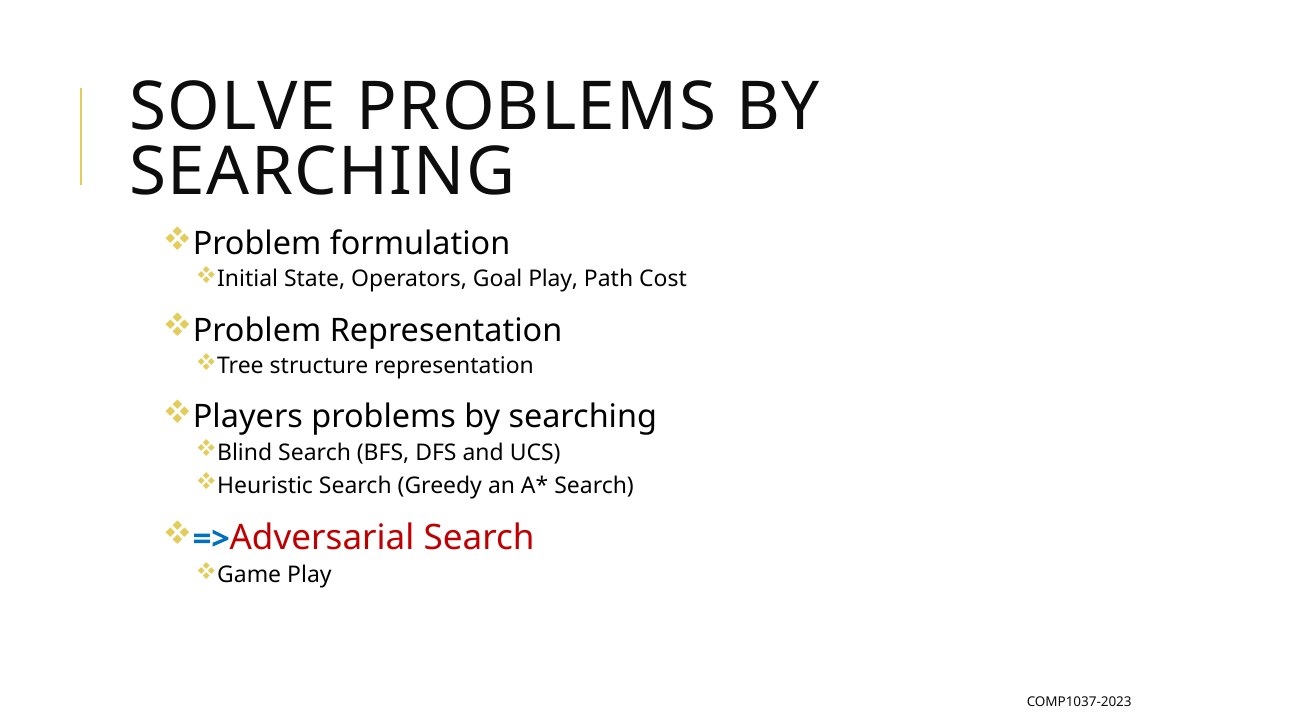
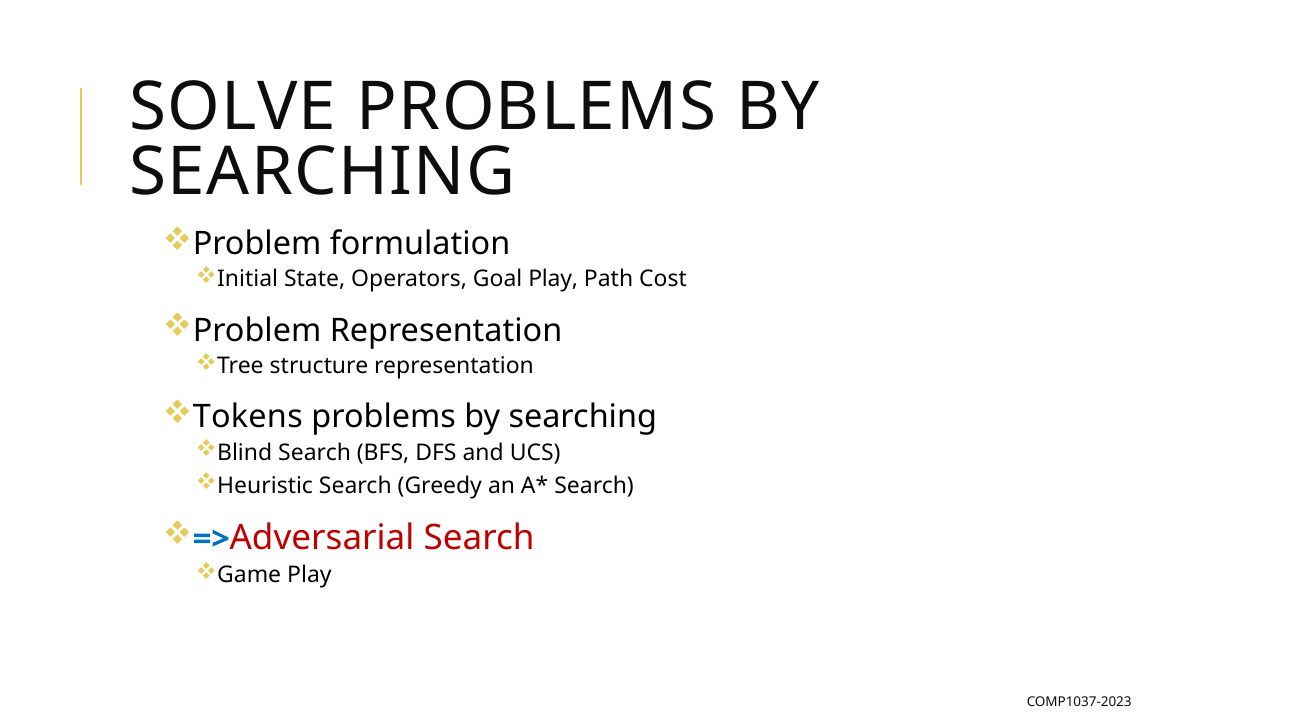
Players: Players -> Tokens
